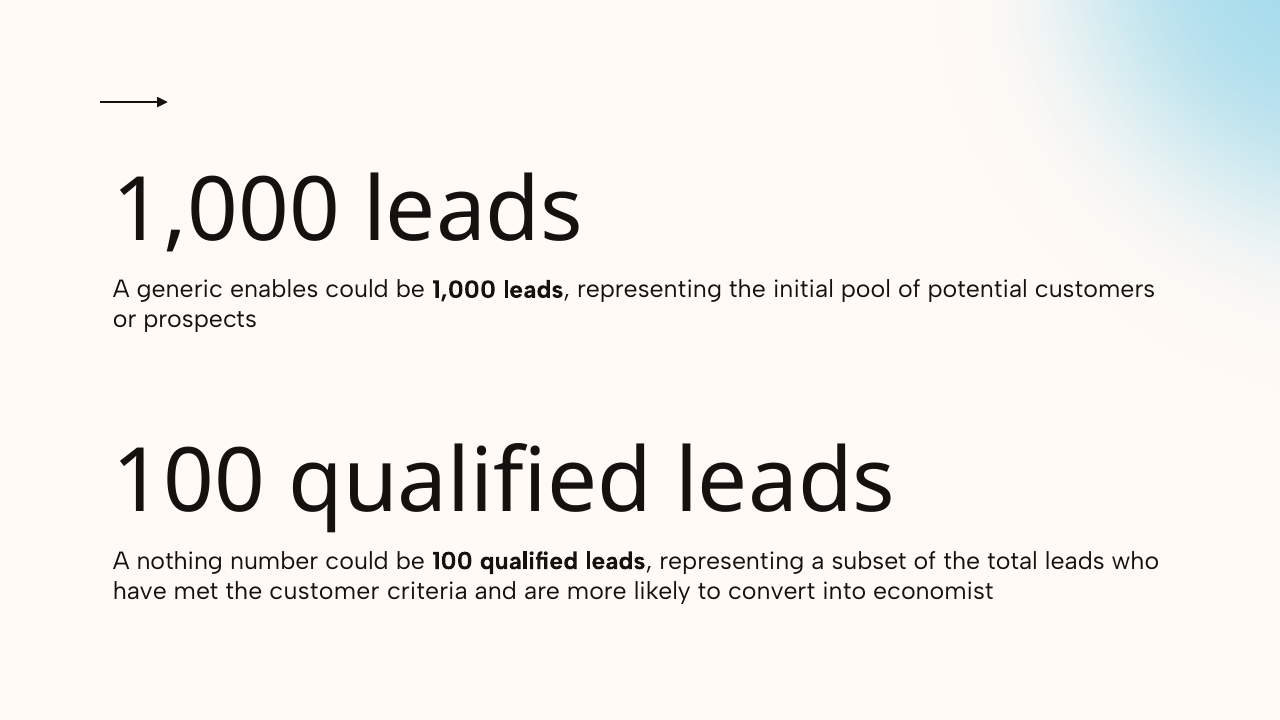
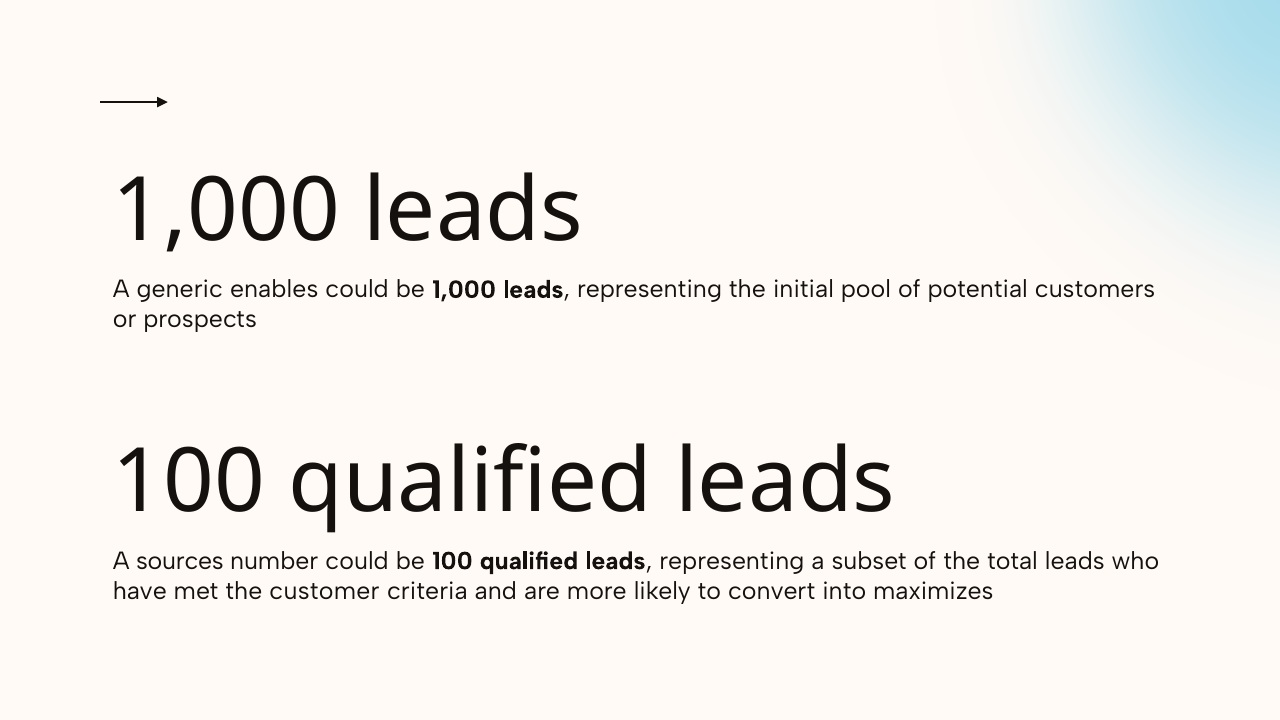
nothing: nothing -> sources
economist: economist -> maximizes
